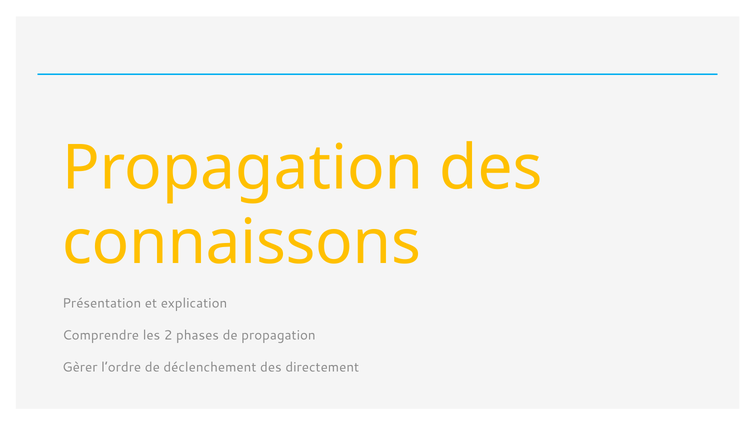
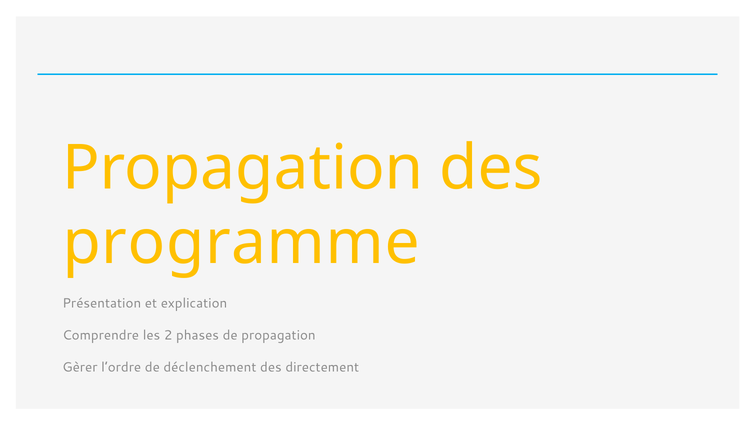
connaissons: connaissons -> programme
